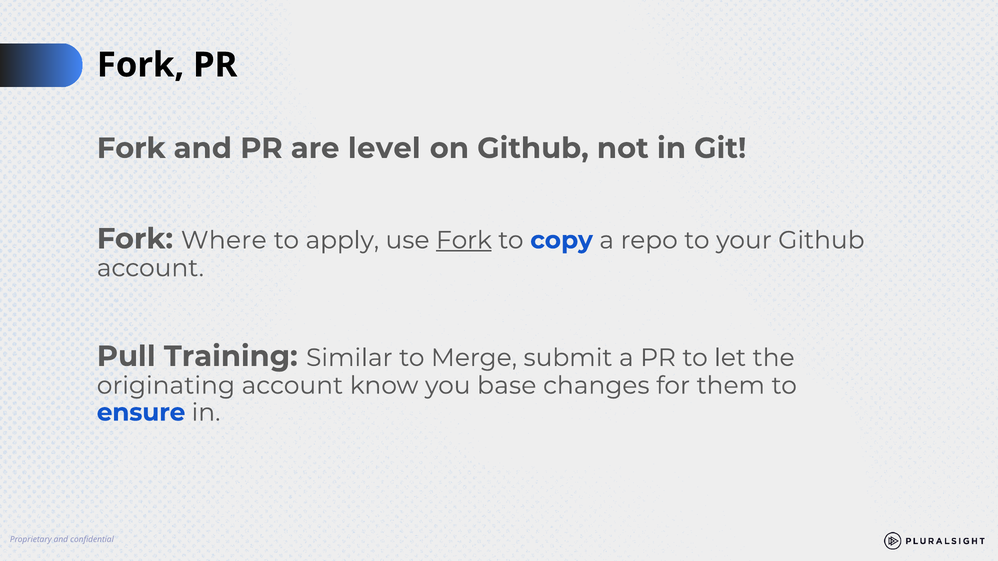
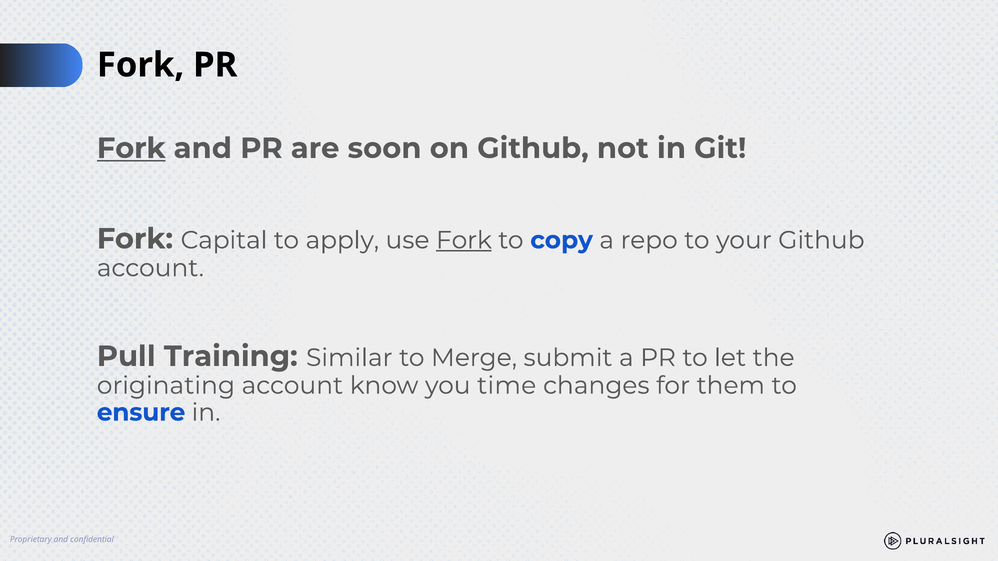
Fork at (131, 148) underline: none -> present
level: level -> soon
Where: Where -> Capital
base: base -> time
